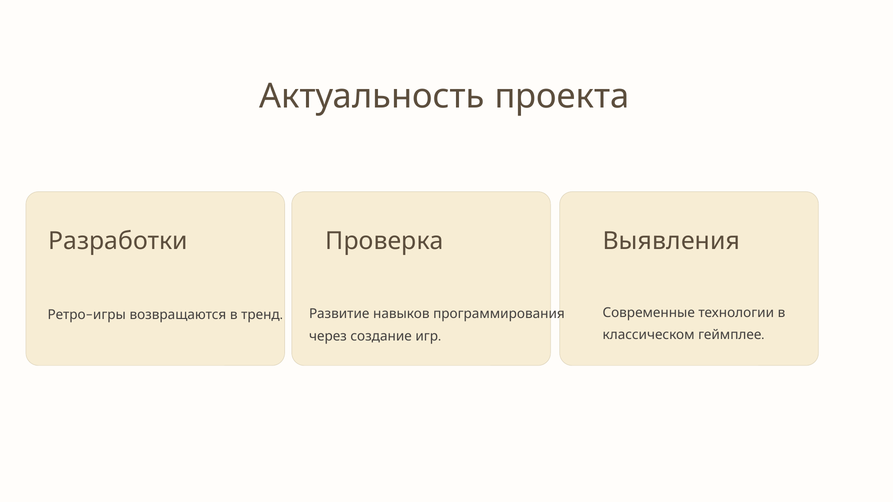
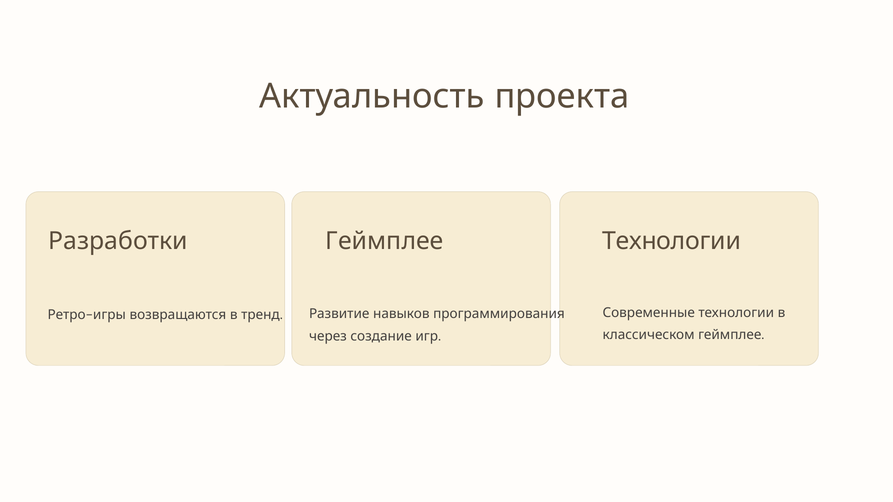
Проверка at (385, 241): Проверка -> Геймплее
Выявления at (671, 241): Выявления -> Технологии
